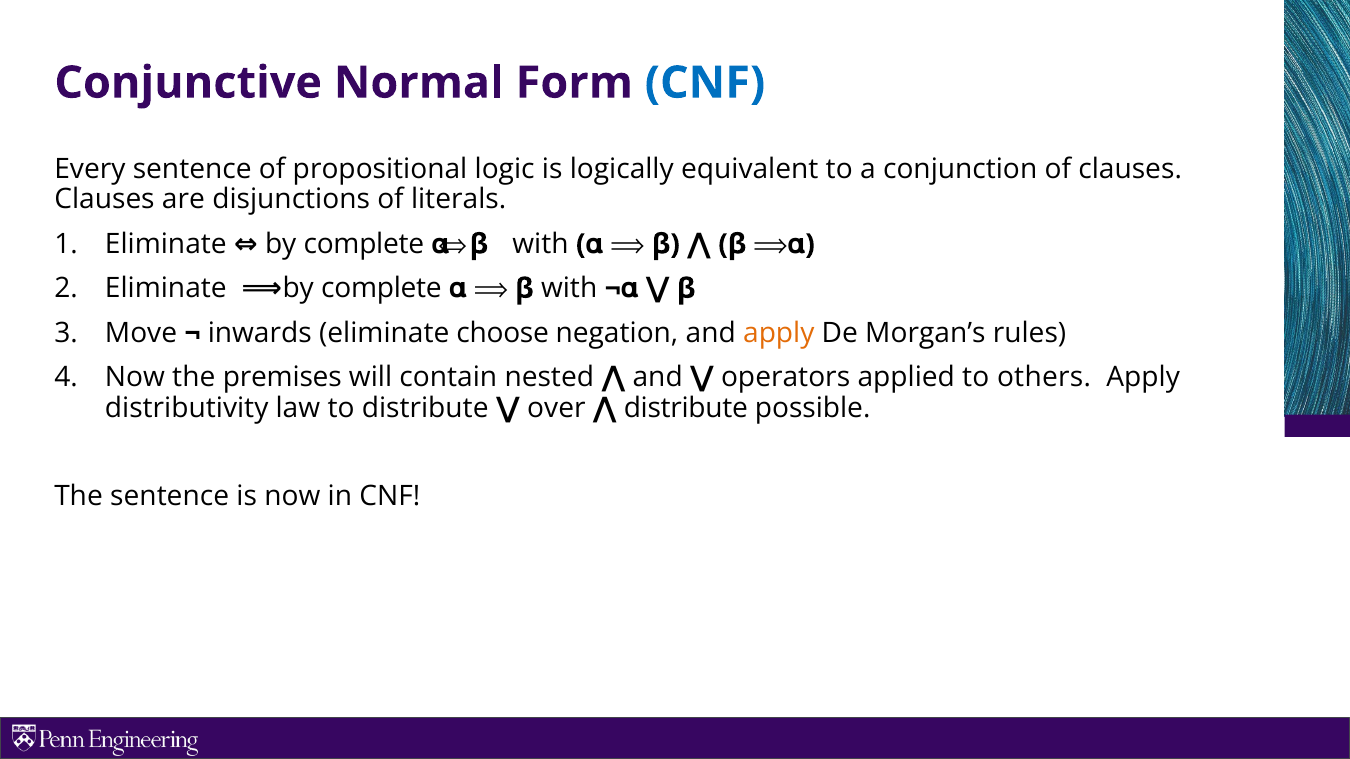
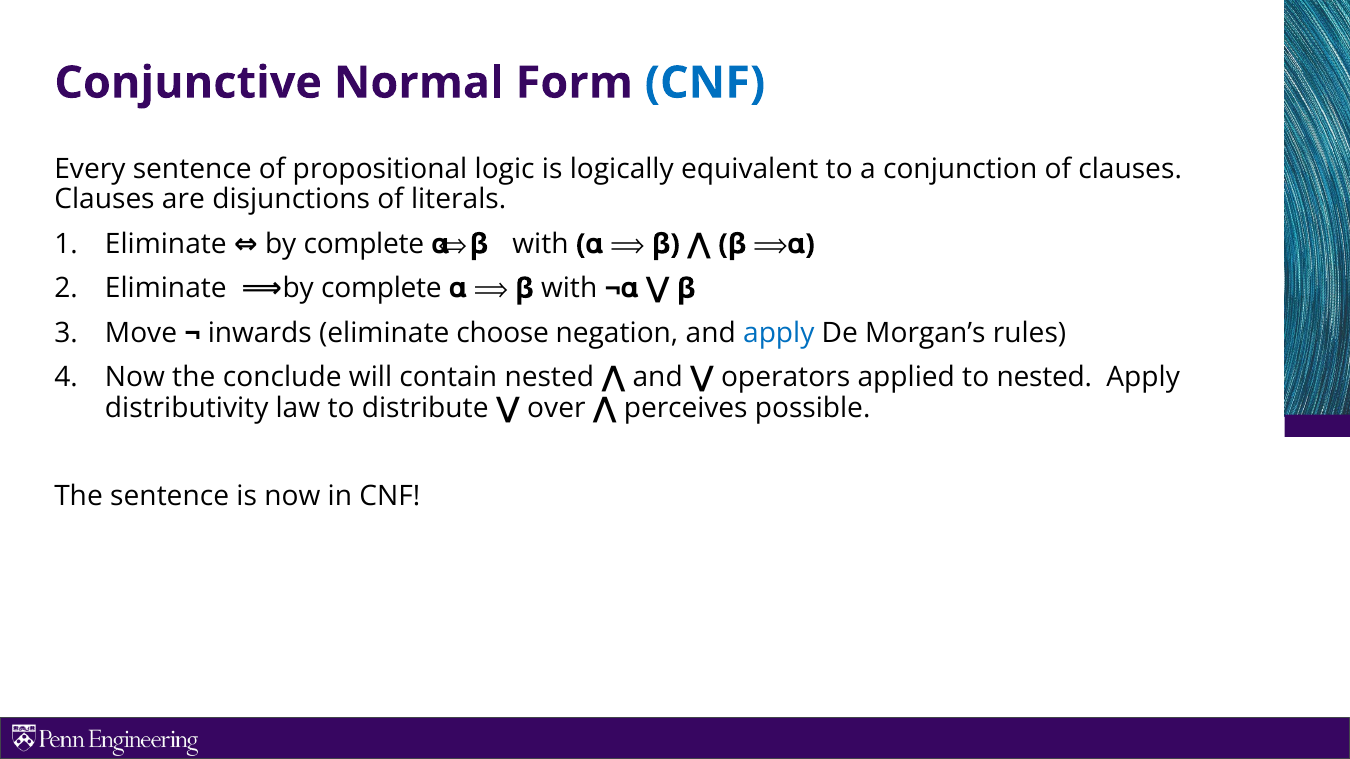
apply at (779, 333) colour: orange -> blue
premises: premises -> conclude
to others: others -> nested
distribute at (686, 408): distribute -> perceives
